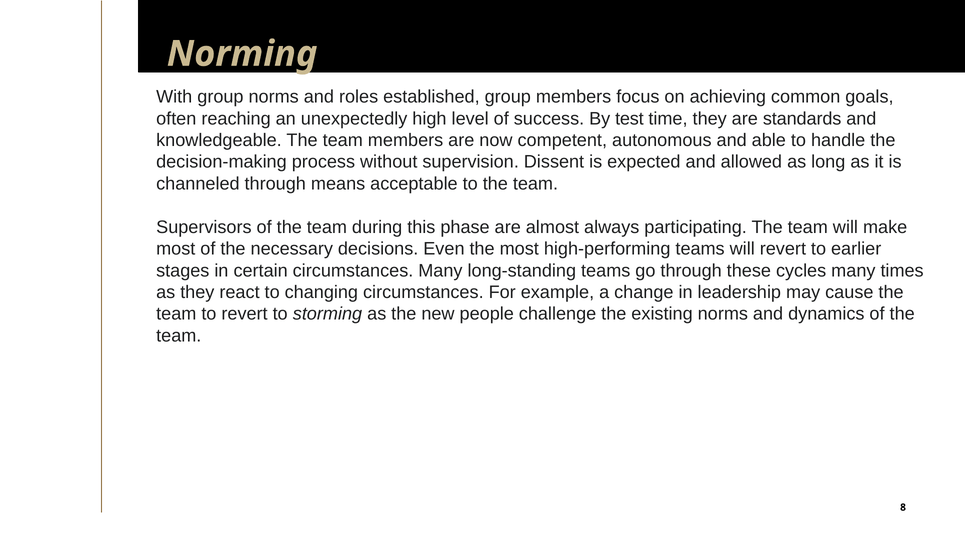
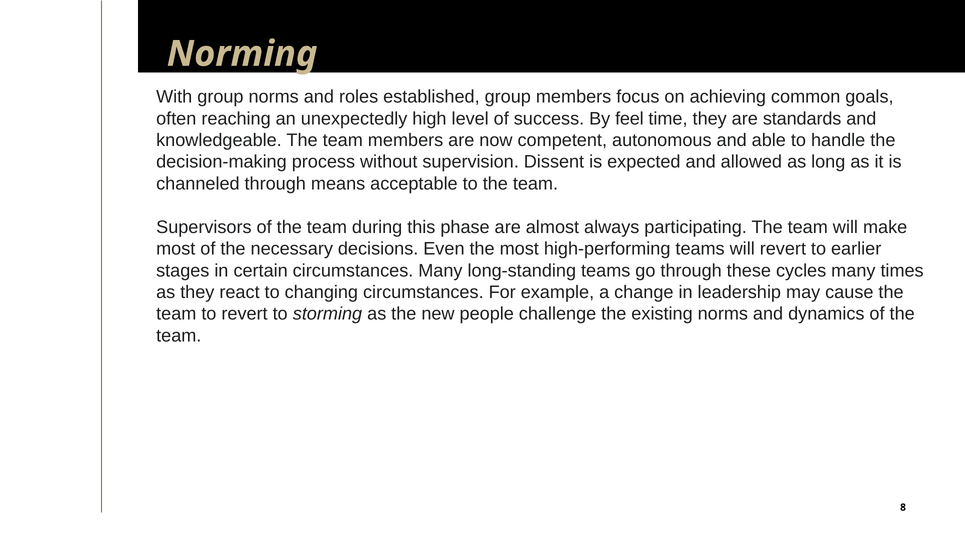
test: test -> feel
